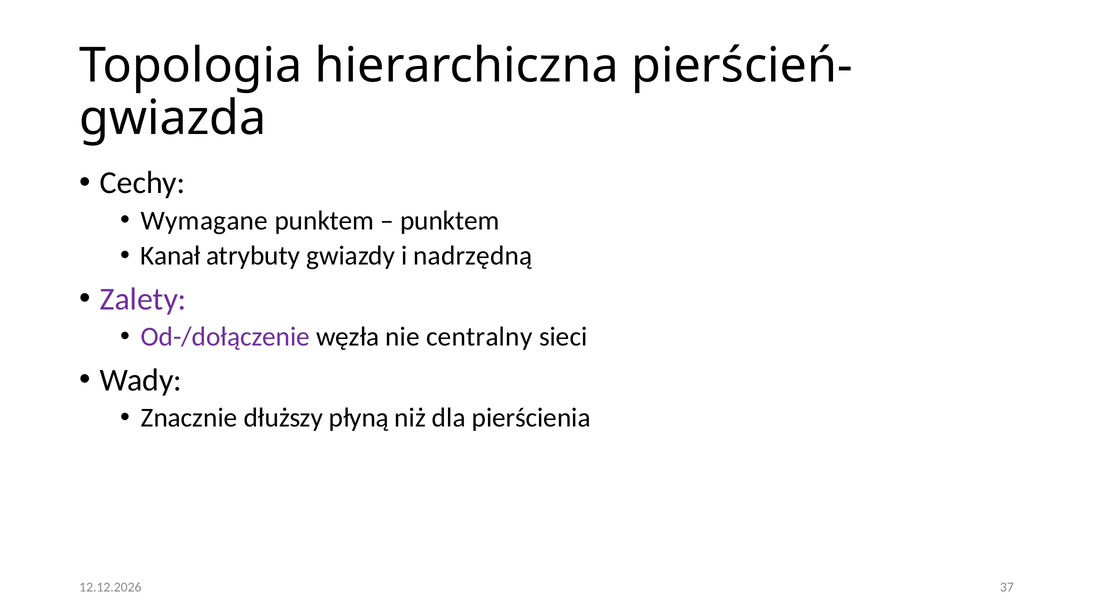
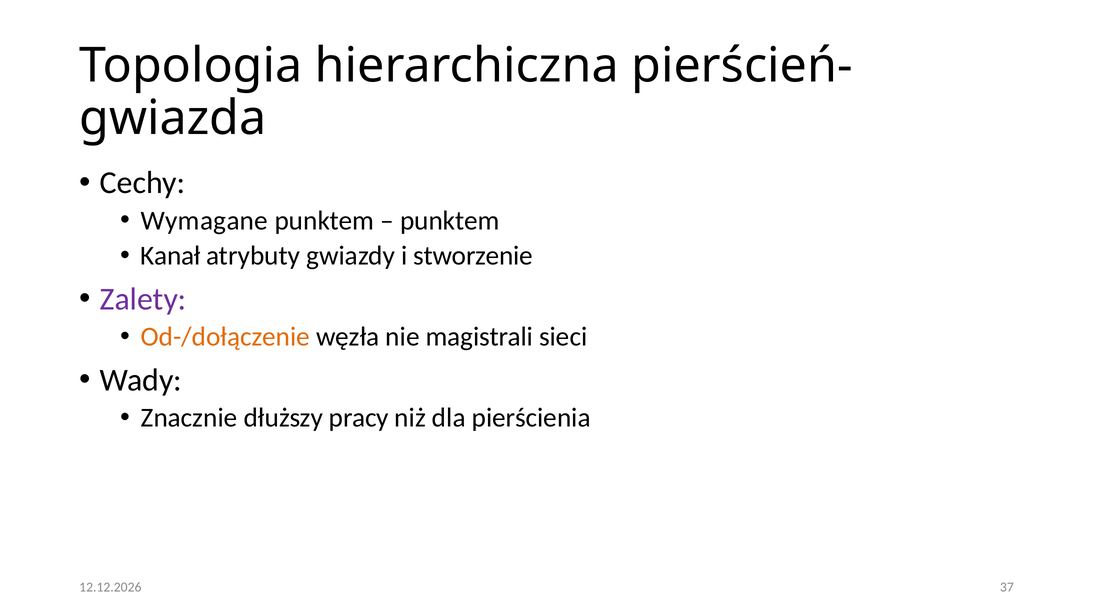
nadrzędną: nadrzędną -> stworzenie
Od-/dołączenie colour: purple -> orange
centralny: centralny -> magistrali
płyną: płyną -> pracy
